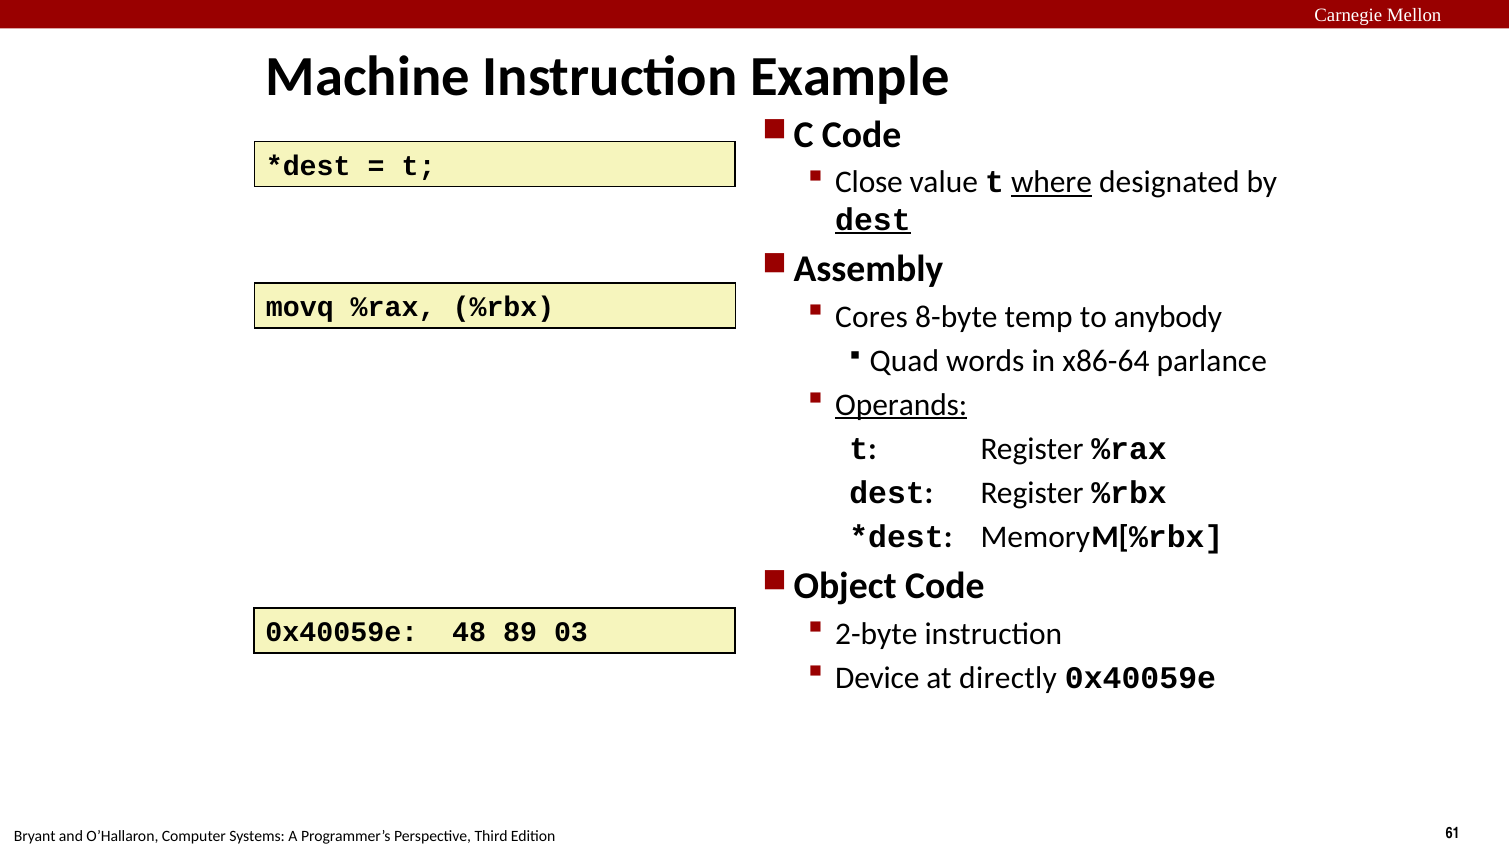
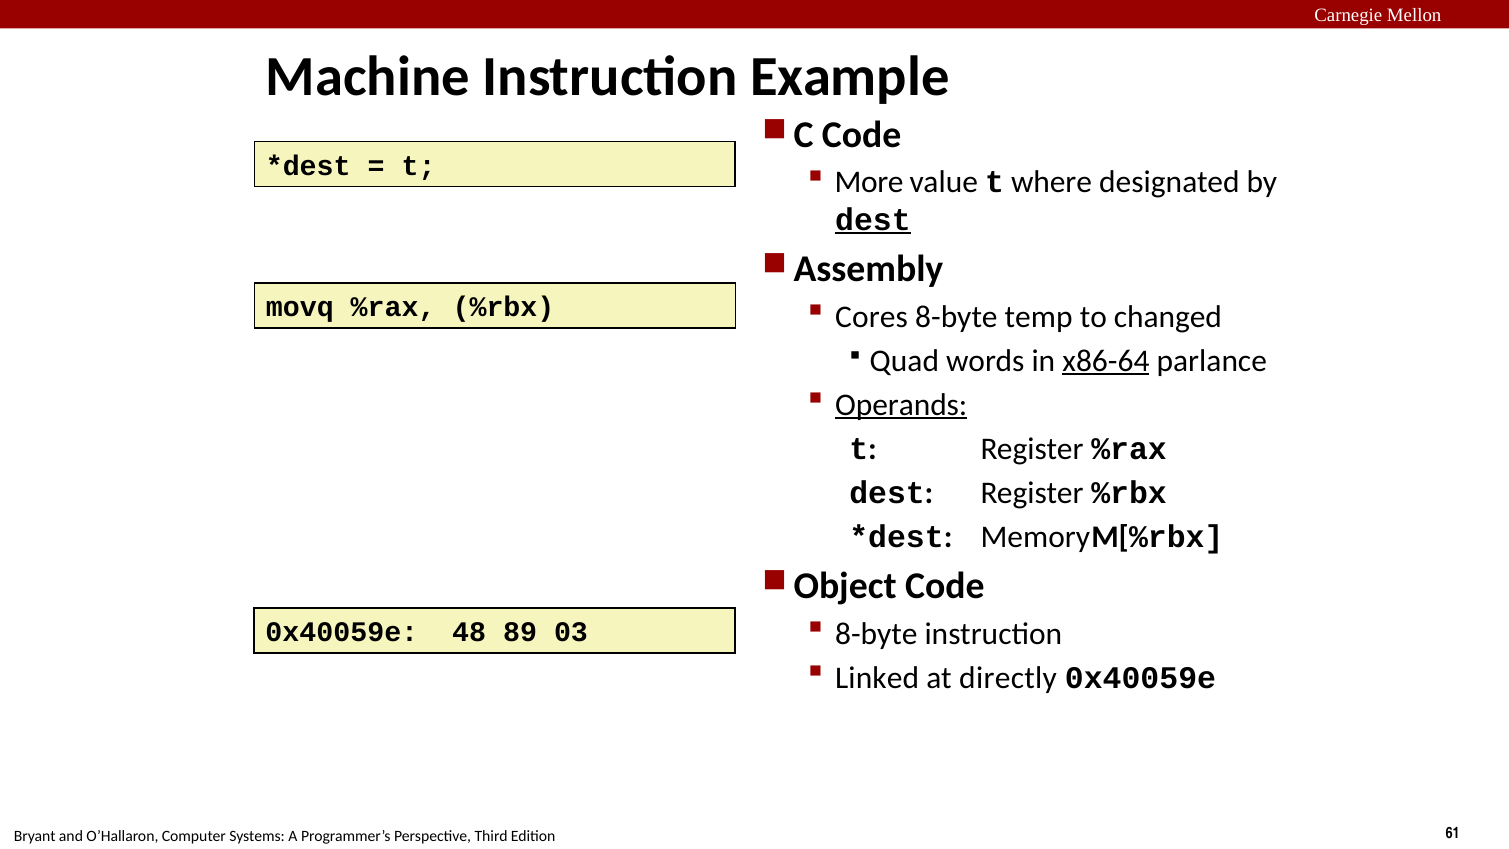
Close: Close -> More
where underline: present -> none
anybody: anybody -> changed
x86-64 underline: none -> present
2-byte at (876, 634): 2-byte -> 8-byte
Device: Device -> Linked
